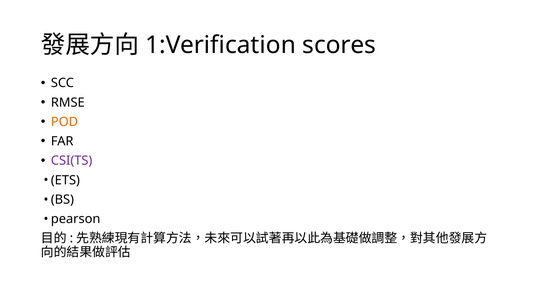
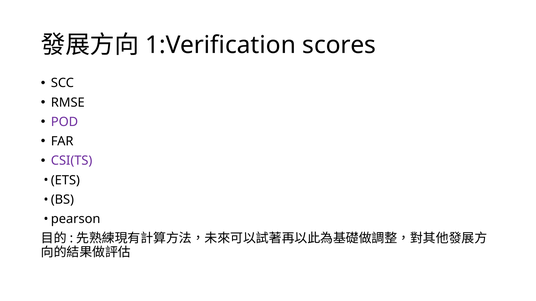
POD colour: orange -> purple
